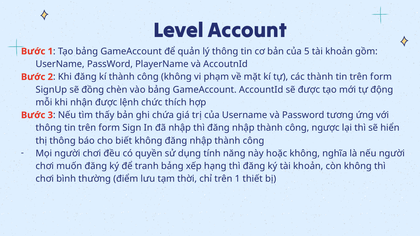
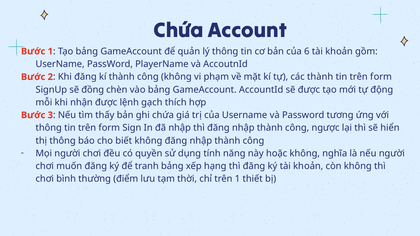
Level at (179, 30): Level -> Chứa
5: 5 -> 6
chức: chức -> gạch
